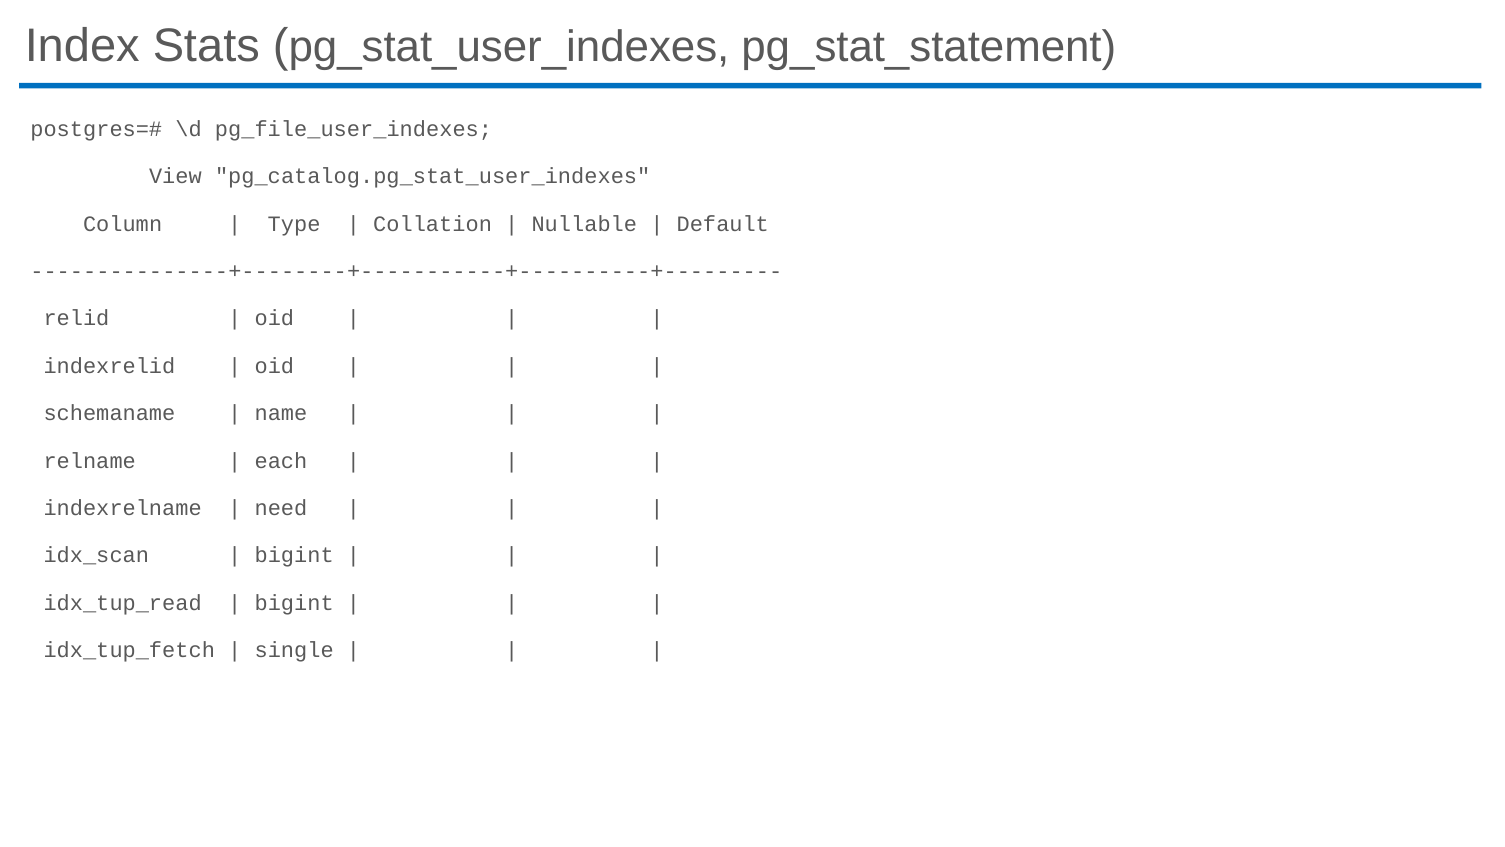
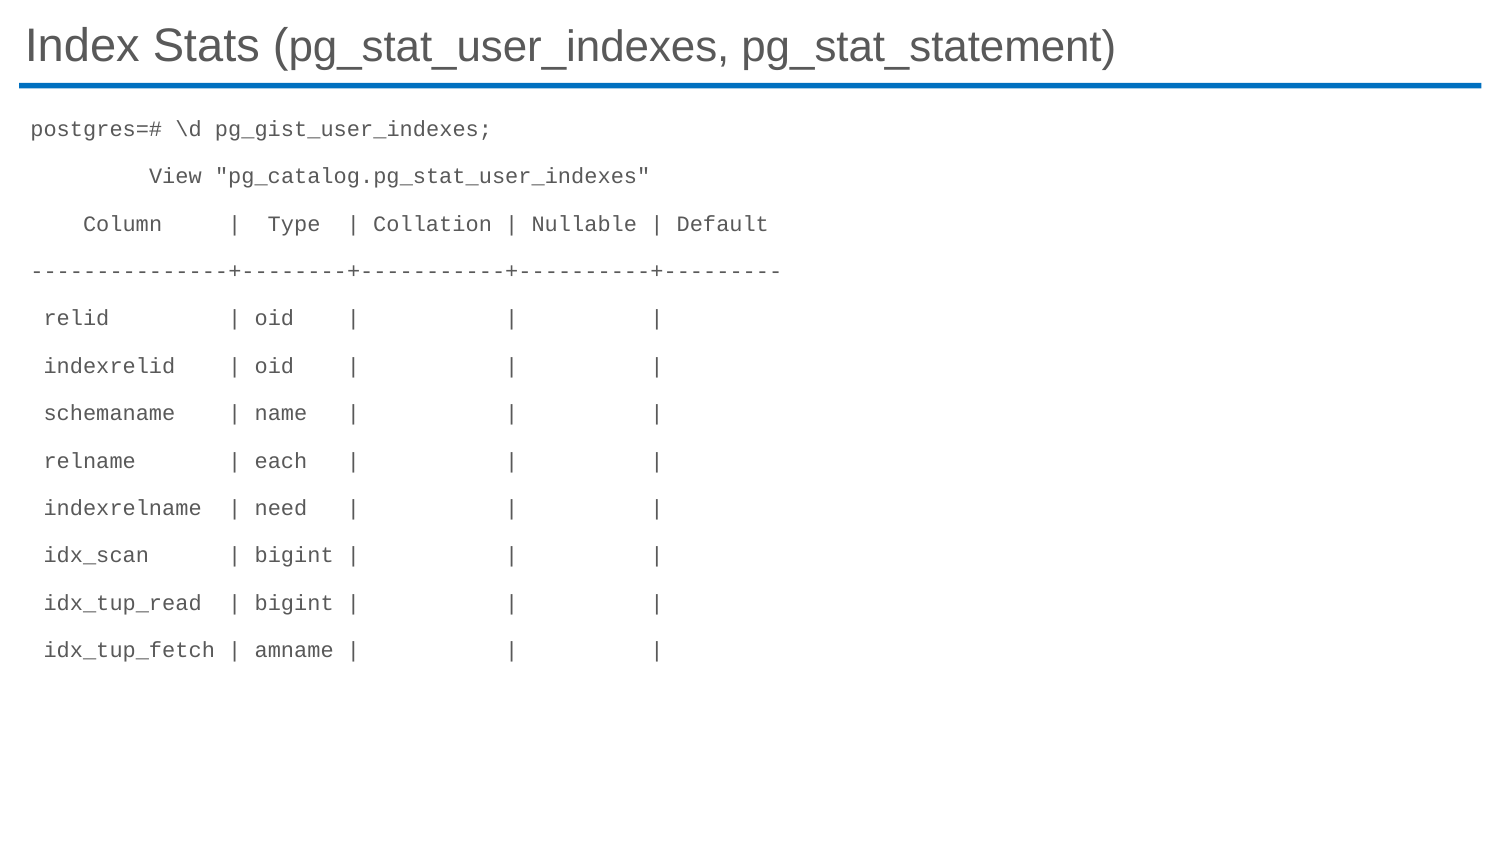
pg_file_user_indexes: pg_file_user_indexes -> pg_gist_user_indexes
single: single -> amname
